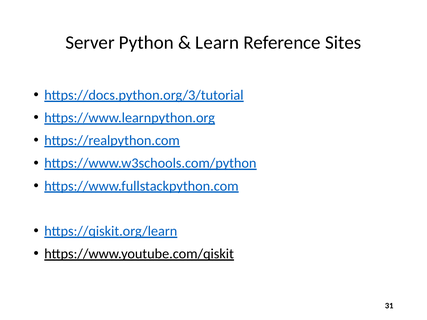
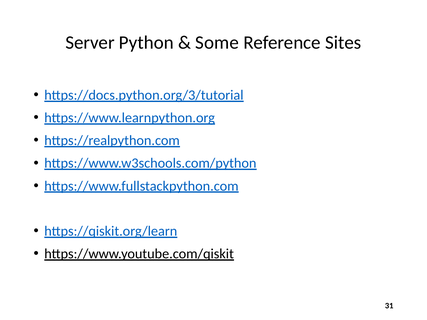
Learn: Learn -> Some
